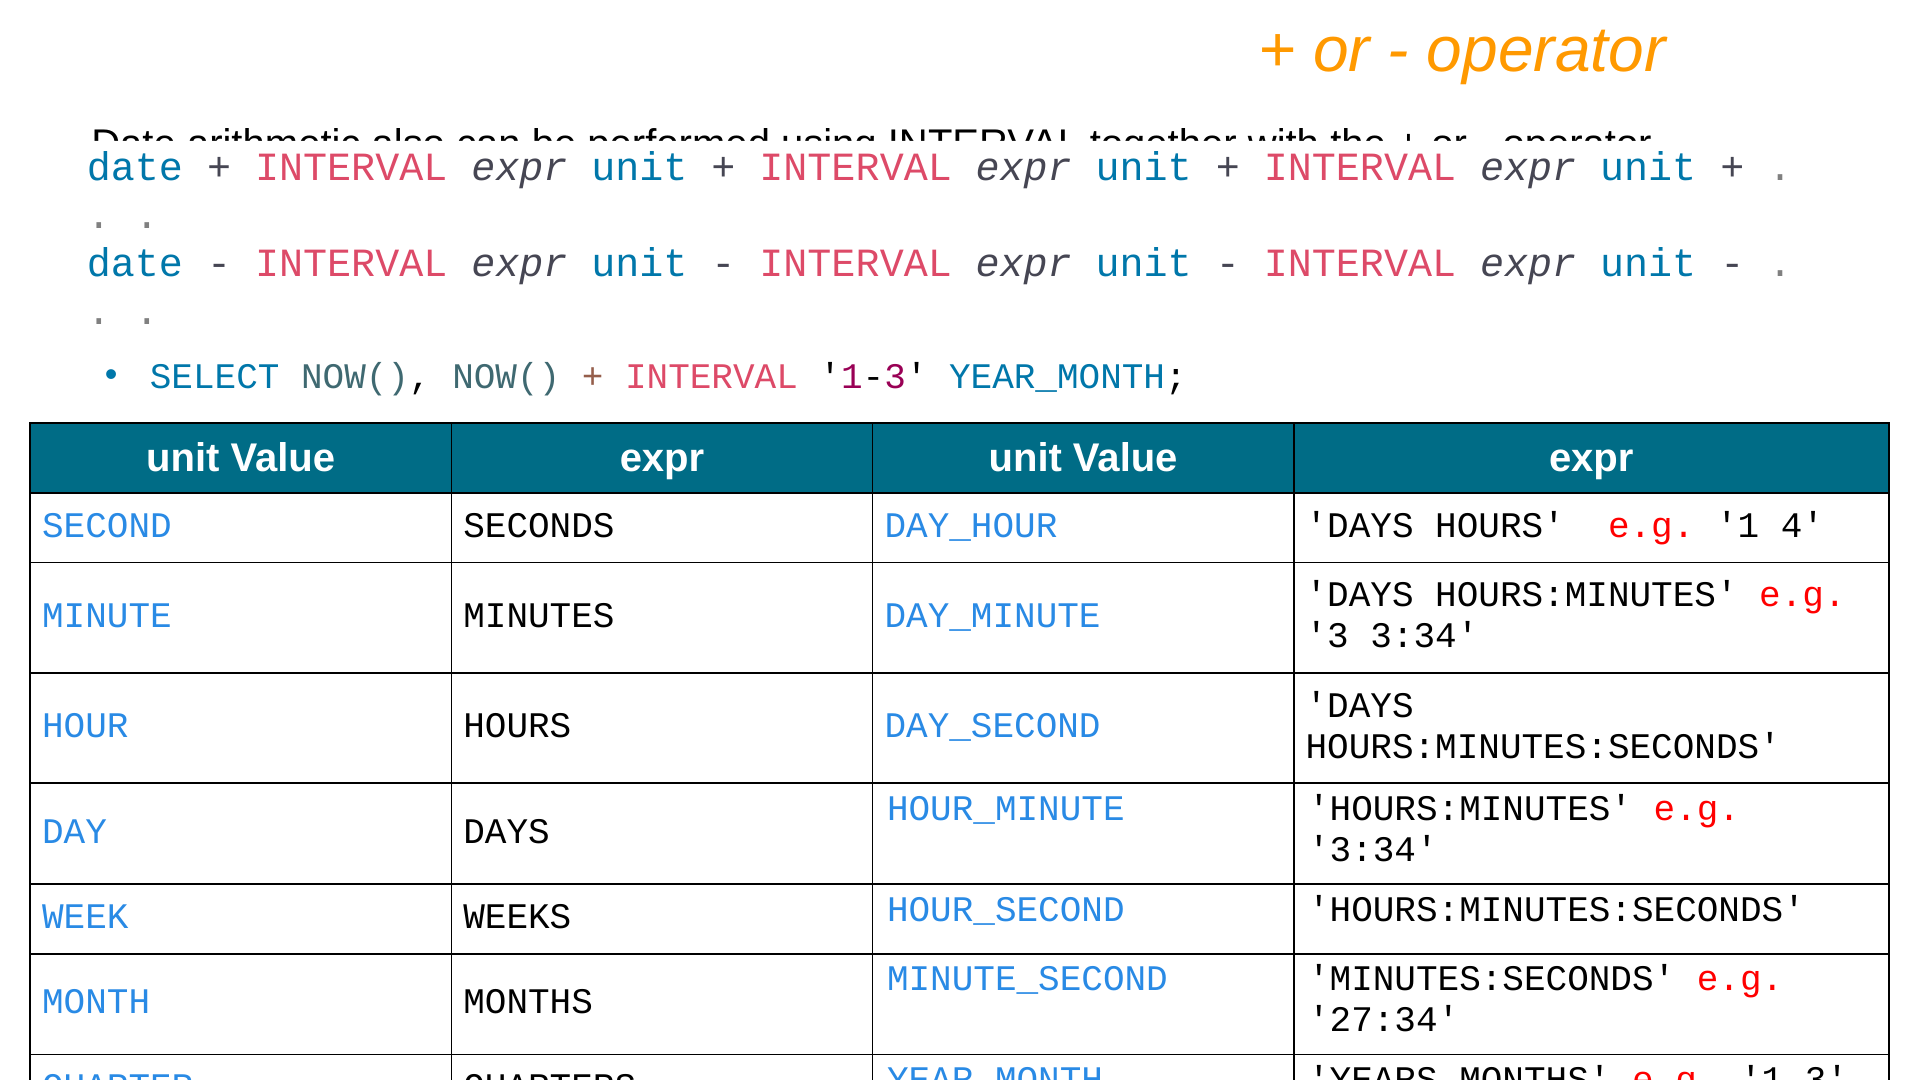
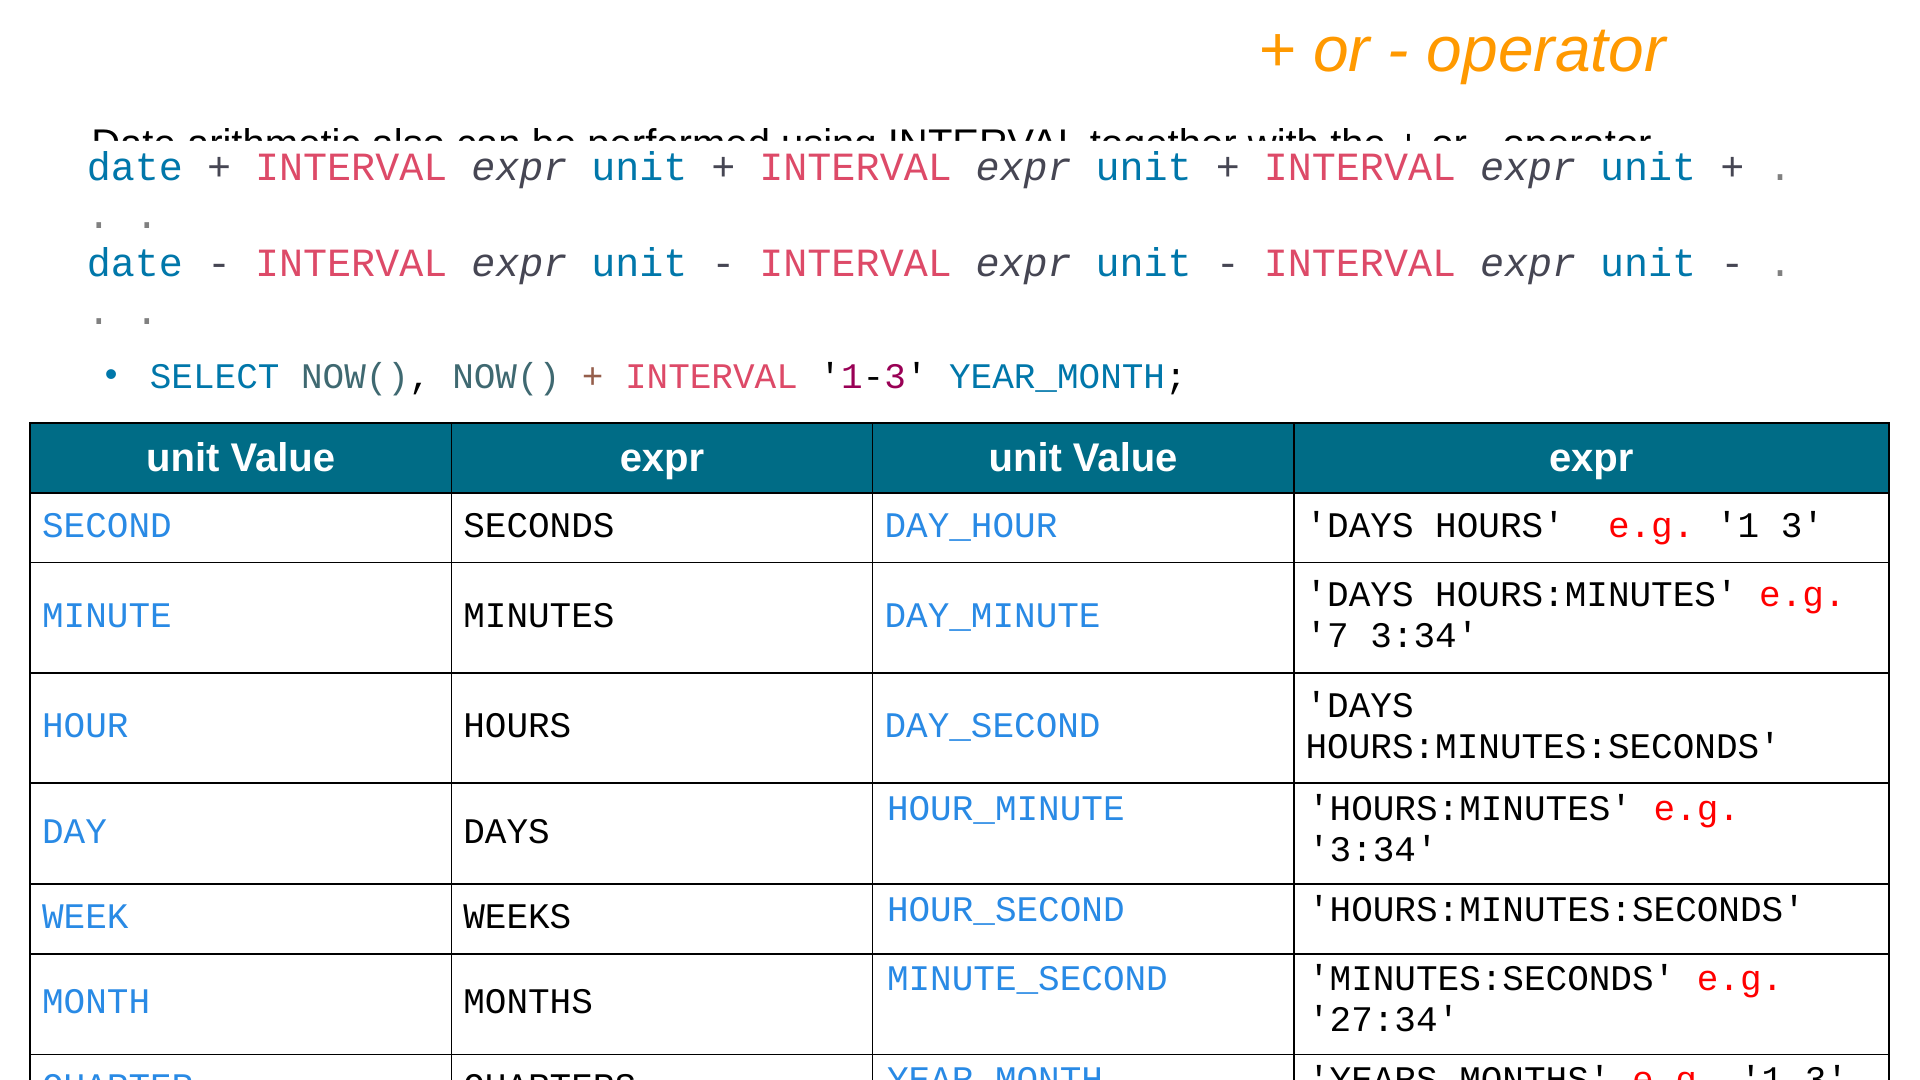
4: 4 -> 3
3: 3 -> 7
